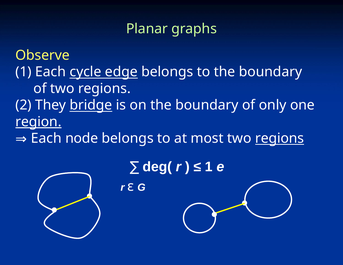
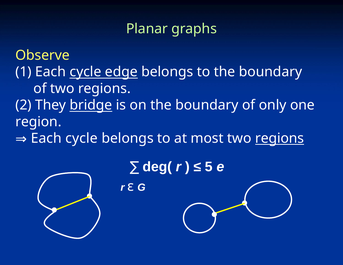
region underline: present -> none
node at (82, 138): node -> cycle
1 at (209, 167): 1 -> 5
